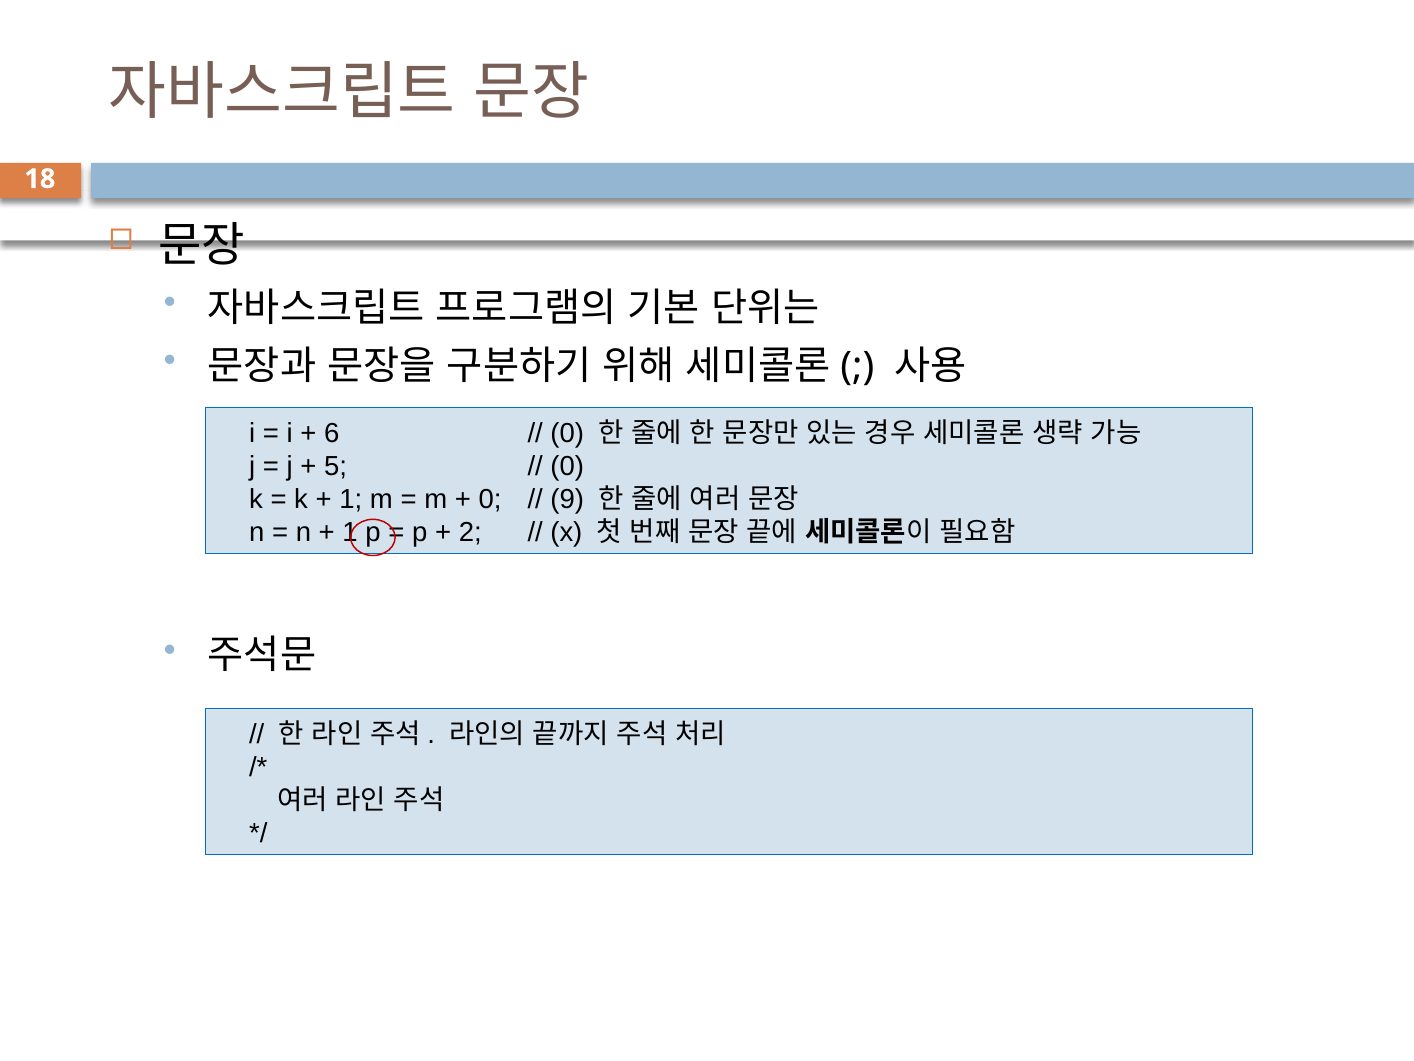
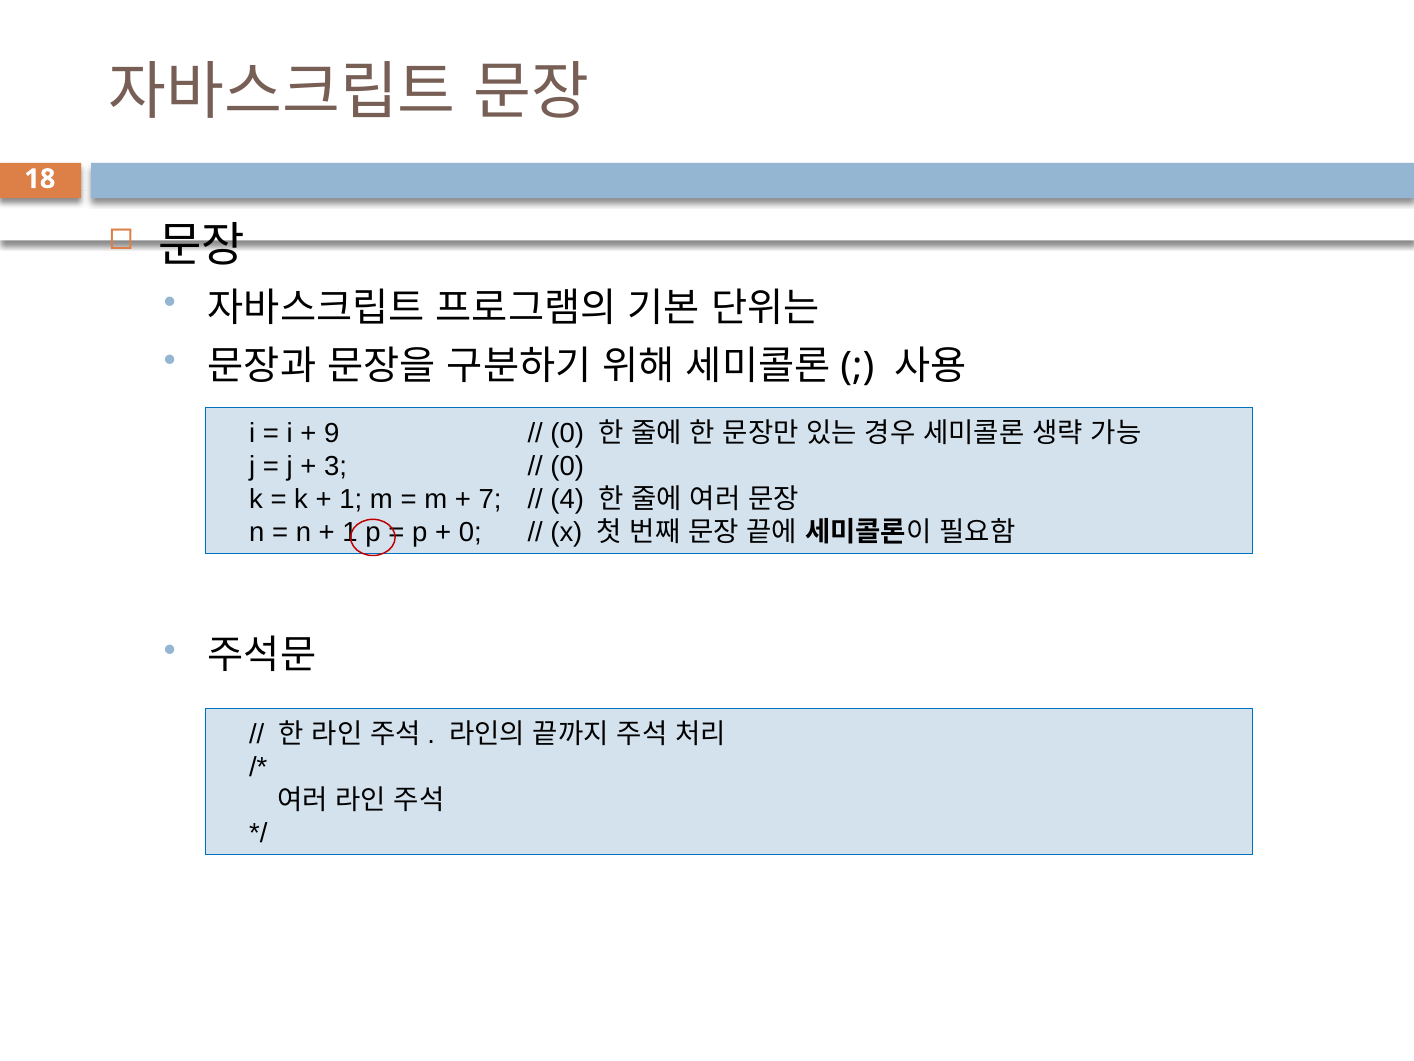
6: 6 -> 9
5: 5 -> 3
0 at (490, 499): 0 -> 7
9: 9 -> 4
2 at (470, 532): 2 -> 0
